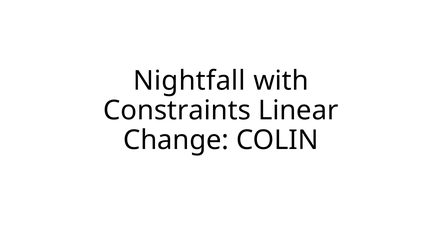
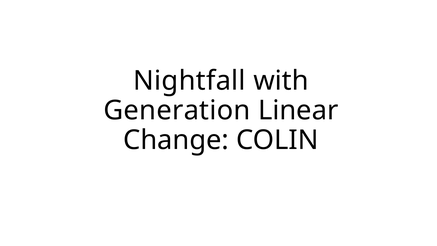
Constraints: Constraints -> Generation
